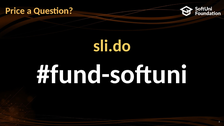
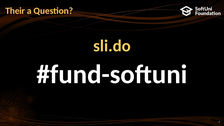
Price: Price -> Their
